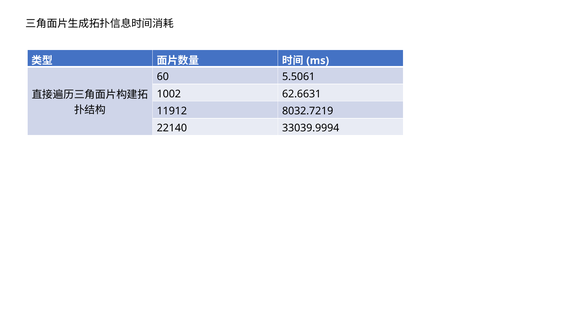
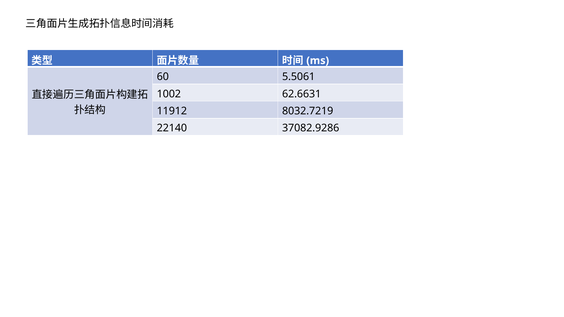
33039.9994: 33039.9994 -> 37082.9286
